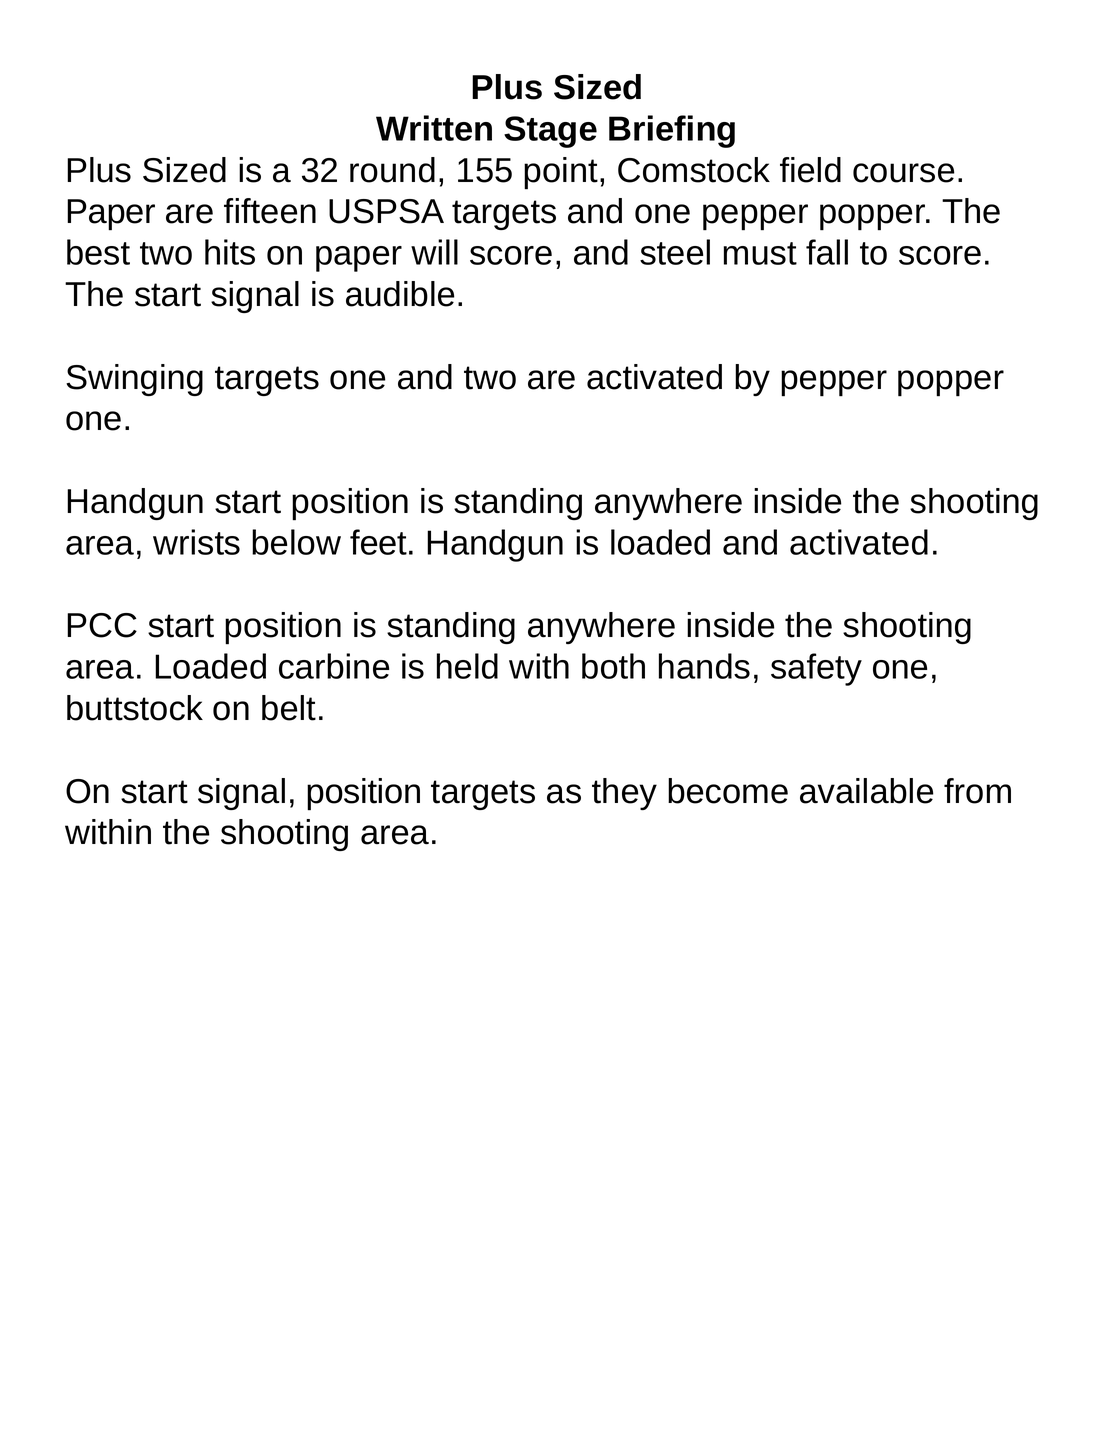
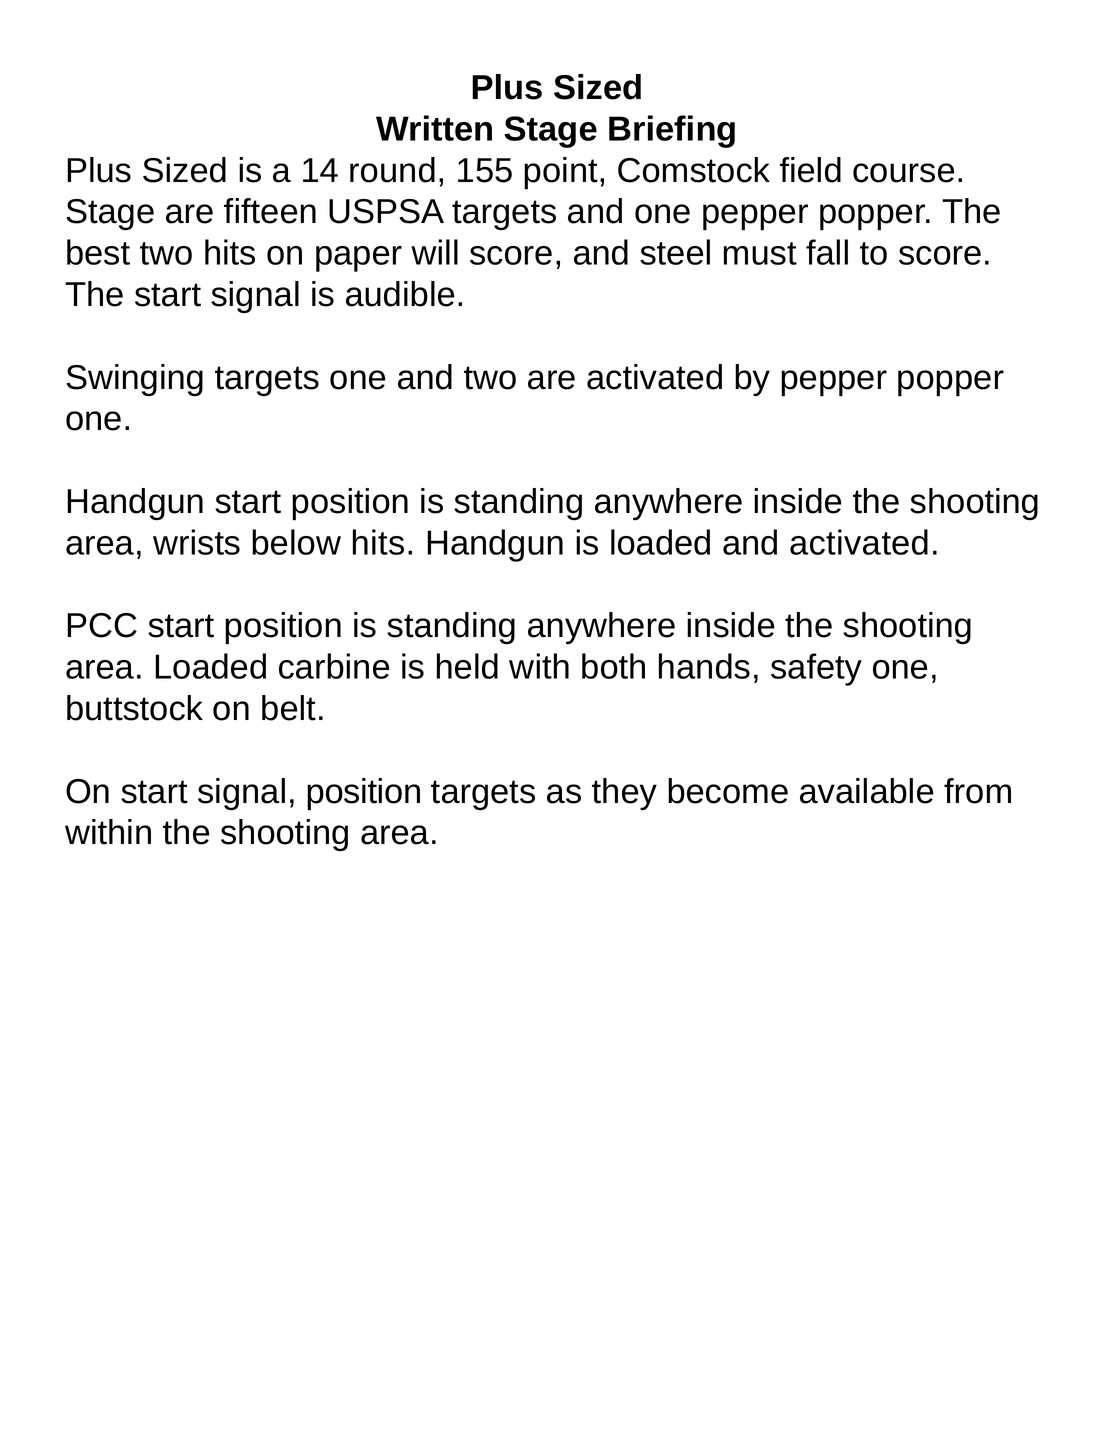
32: 32 -> 14
Paper at (110, 212): Paper -> Stage
below feet: feet -> hits
